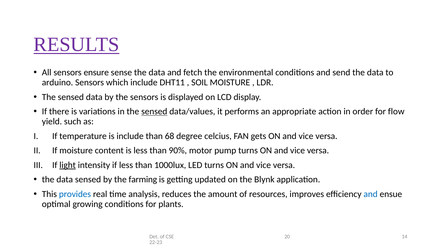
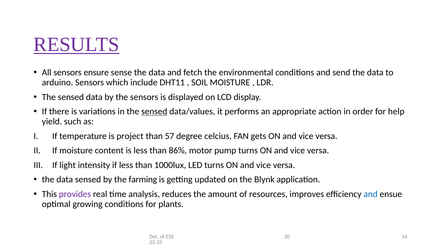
flow: flow -> help
is include: include -> project
68: 68 -> 57
90%: 90% -> 86%
light underline: present -> none
provides colour: blue -> purple
